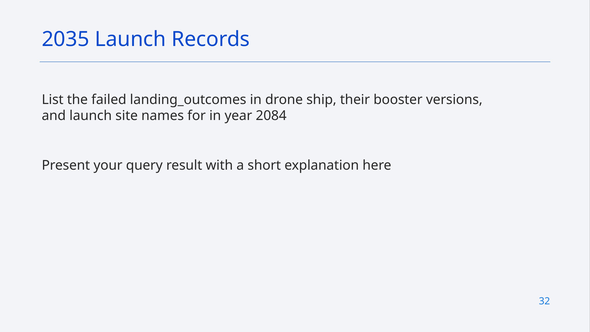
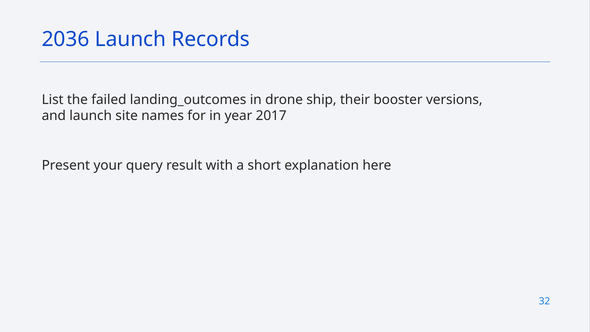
2035: 2035 -> 2036
2084: 2084 -> 2017
